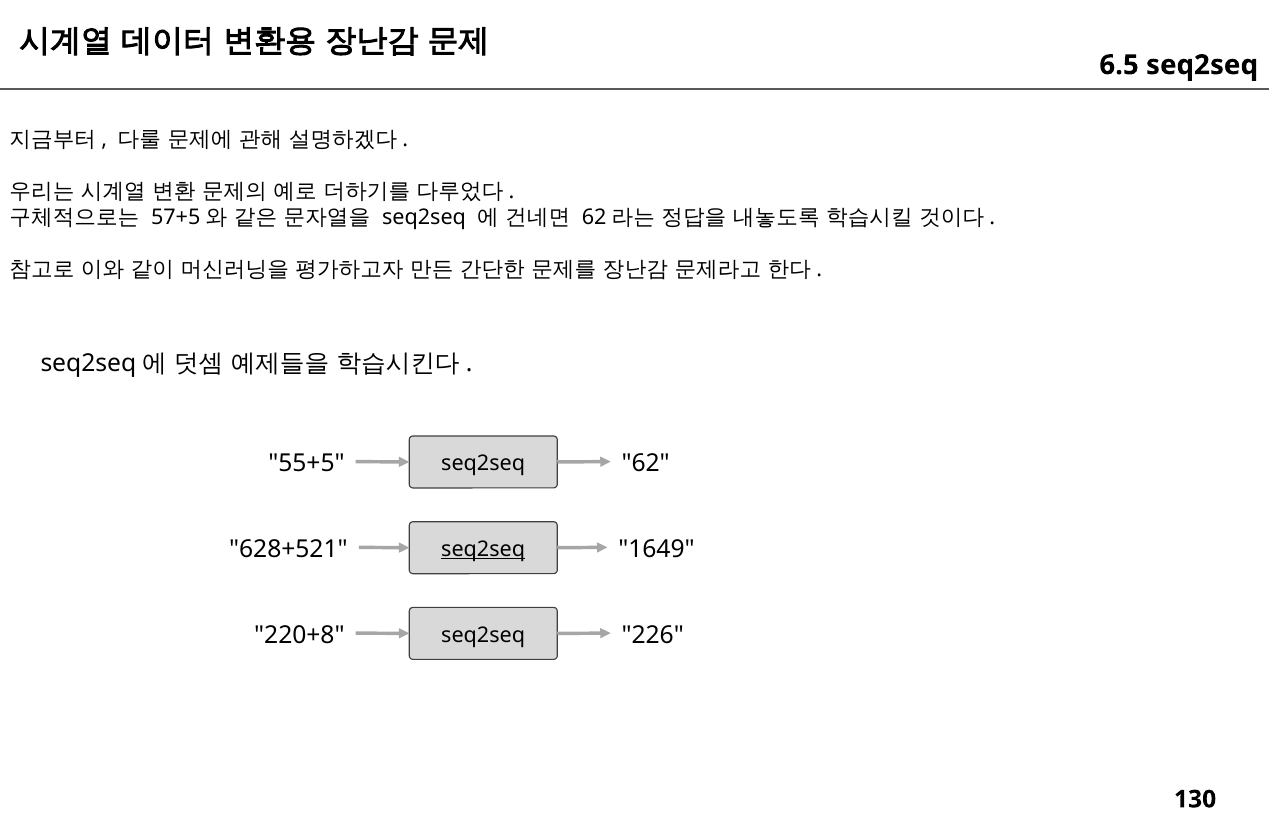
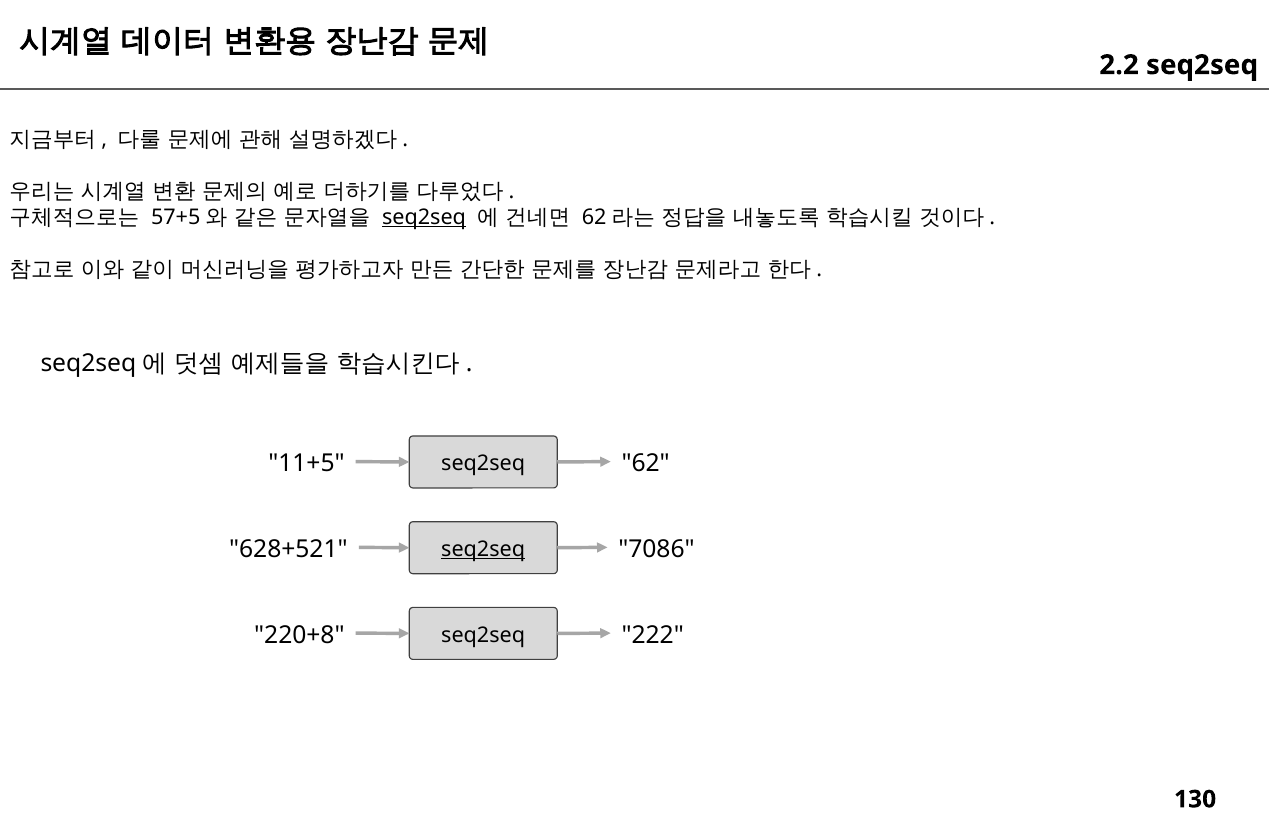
6.5: 6.5 -> 2.2
seq2seq at (424, 217) underline: none -> present
55+5: 55+5 -> 11+5
1649: 1649 -> 7086
226: 226 -> 222
